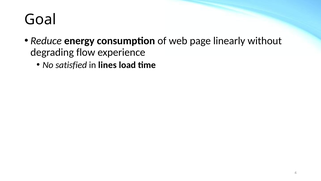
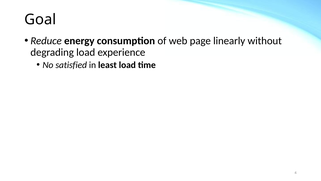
degrading flow: flow -> load
lines: lines -> least
